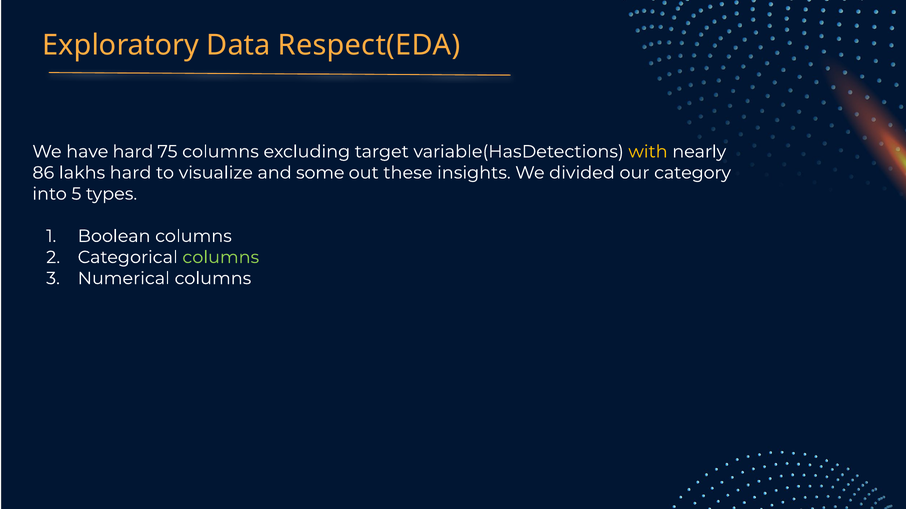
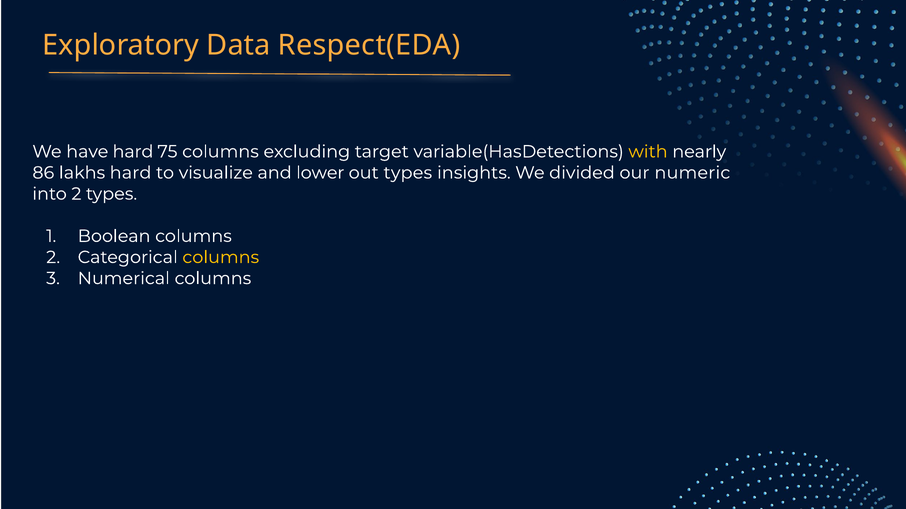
some: some -> lower
out these: these -> types
category: category -> numeric
into 5: 5 -> 2
columns at (221, 258) colour: light green -> yellow
